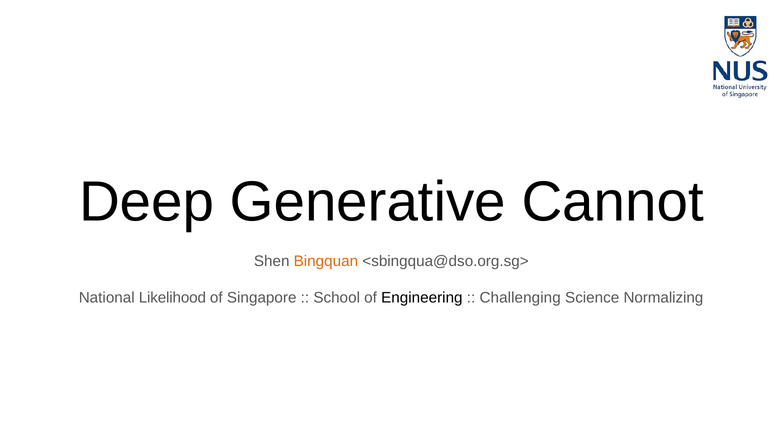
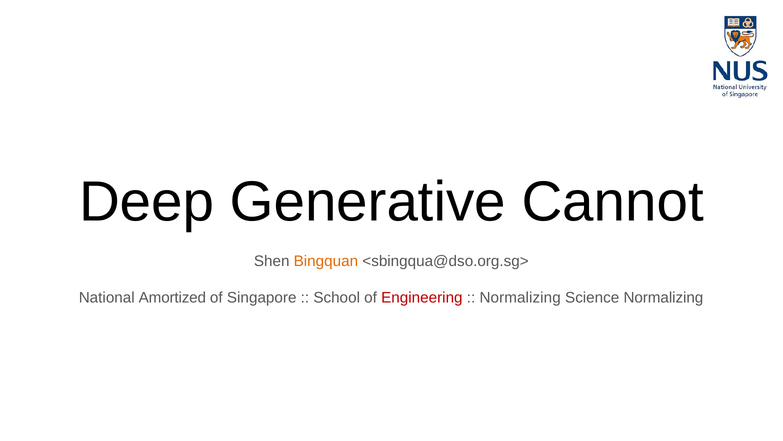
Likelihood: Likelihood -> Amortized
Engineering colour: black -> red
Challenging at (520, 297): Challenging -> Normalizing
